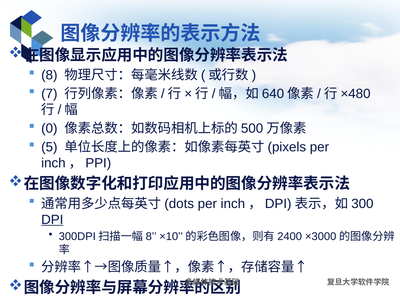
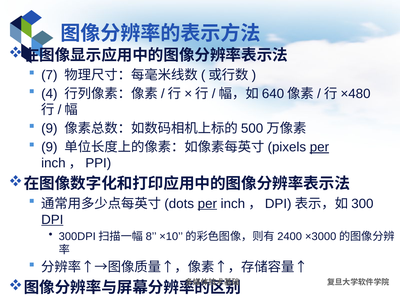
8: 8 -> 7
7: 7 -> 4
0 at (49, 128): 0 -> 9
5 at (49, 147): 5 -> 9
per at (319, 147) underline: none -> present
per at (207, 204) underline: none -> present
